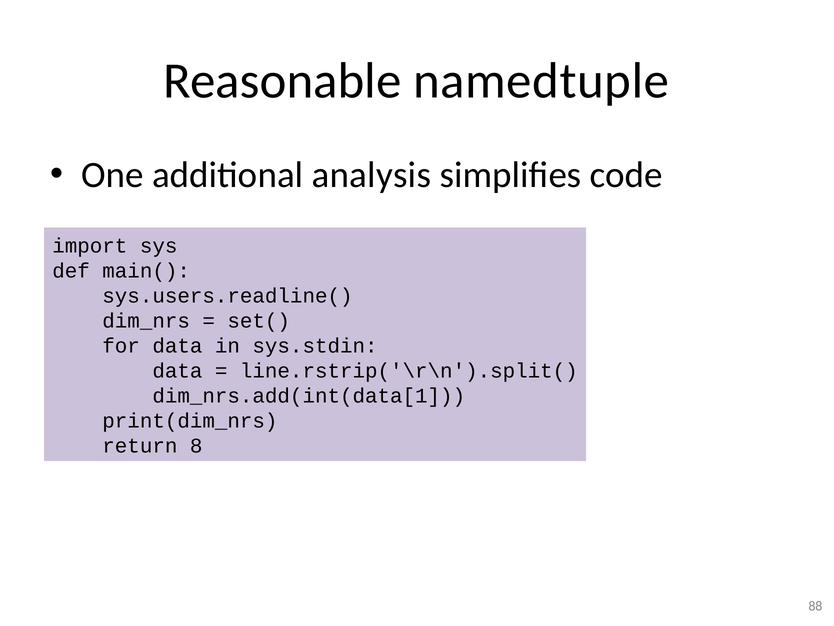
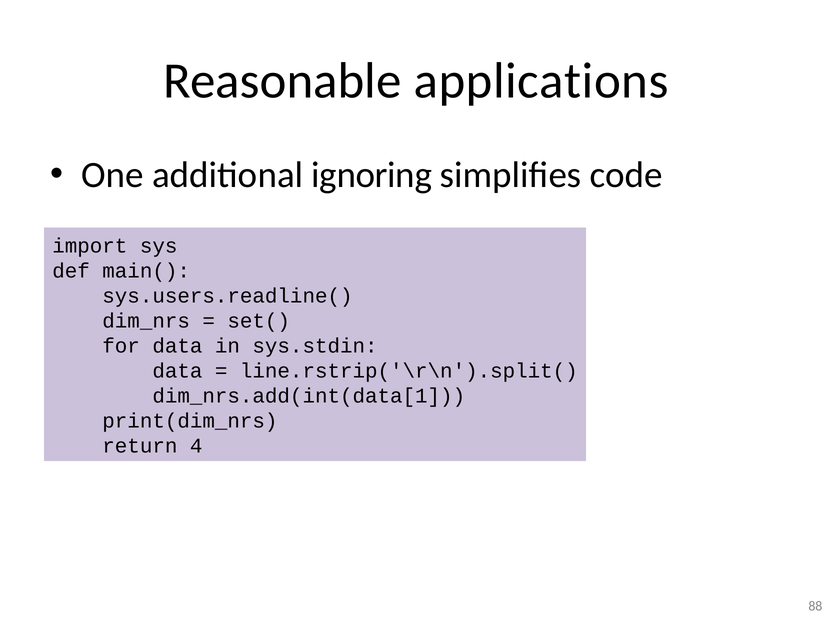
namedtuple: namedtuple -> applications
analysis: analysis -> ignoring
8: 8 -> 4
